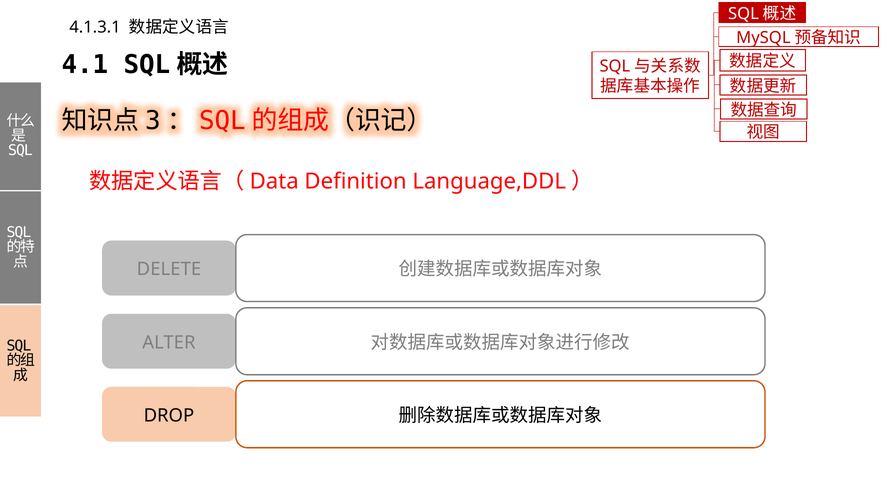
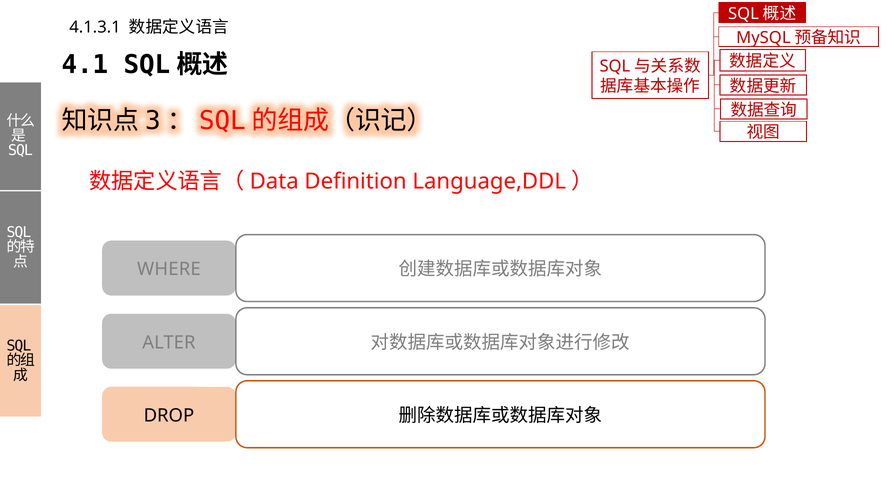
DELETE: DELETE -> WHERE
